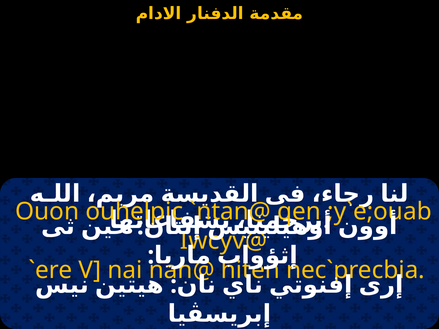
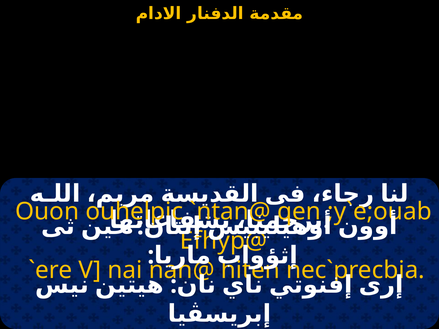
Iwcyv@: Iwcyv@ -> Efhyp@
